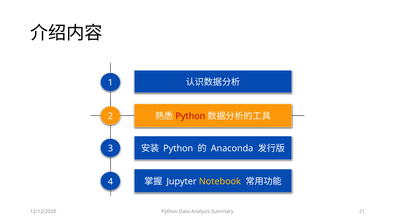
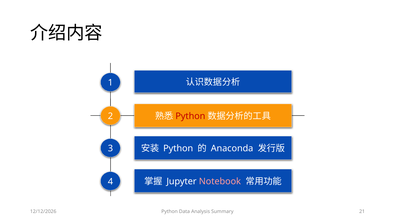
Notebook colour: yellow -> pink
